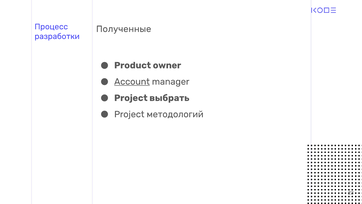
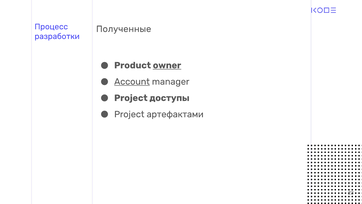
owner underline: none -> present
выбрать: выбрать -> доступы
методологий: методологий -> артефактами
